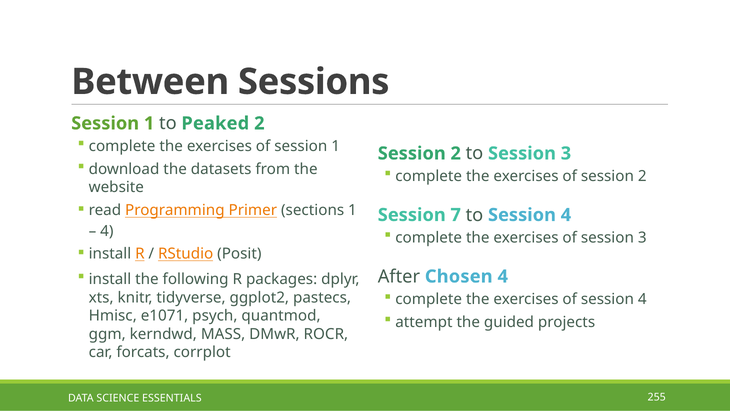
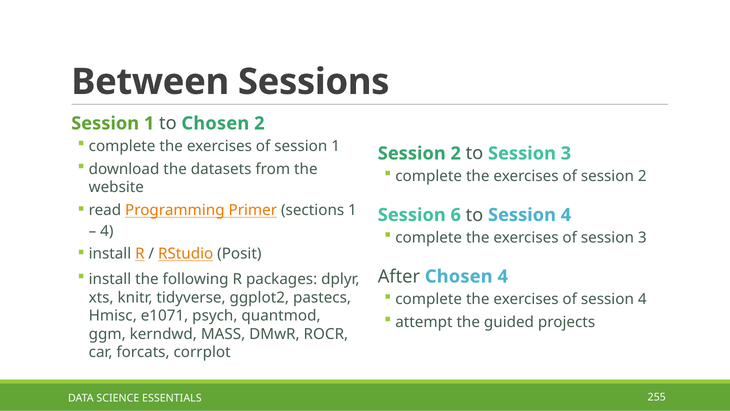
to Peaked: Peaked -> Chosen
7: 7 -> 6
